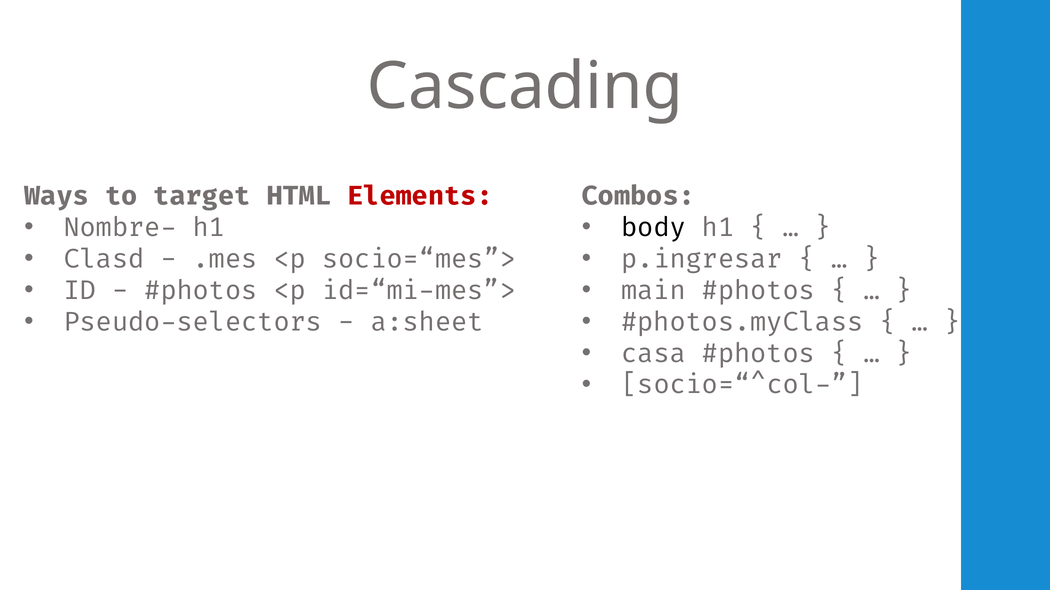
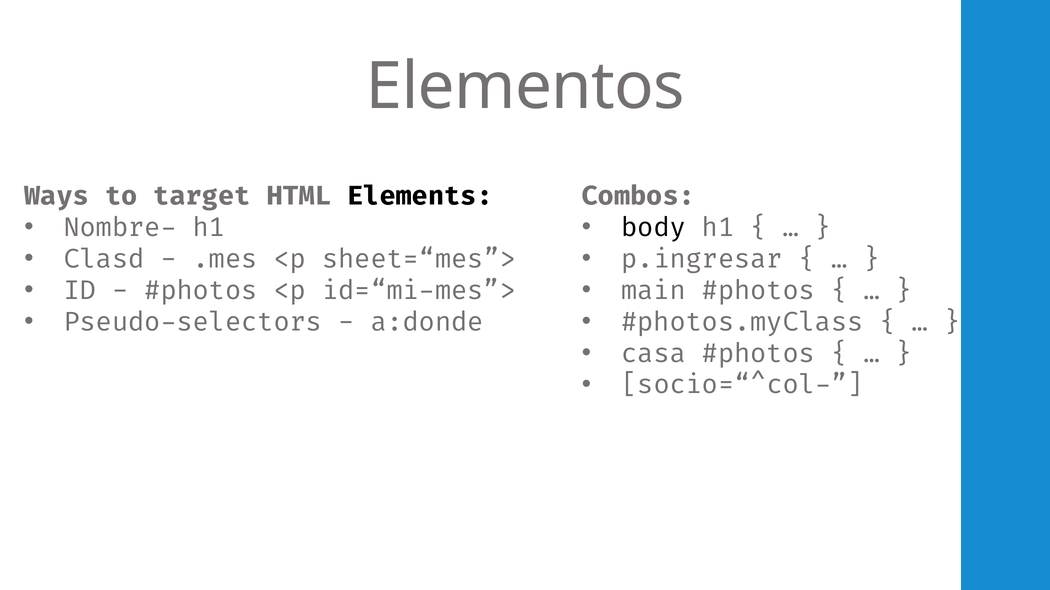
Cascading: Cascading -> Elementos
Elements colour: red -> black
socio=“mes”>: socio=“mes”> -> sheet=“mes”>
a:sheet: a:sheet -> a:donde
